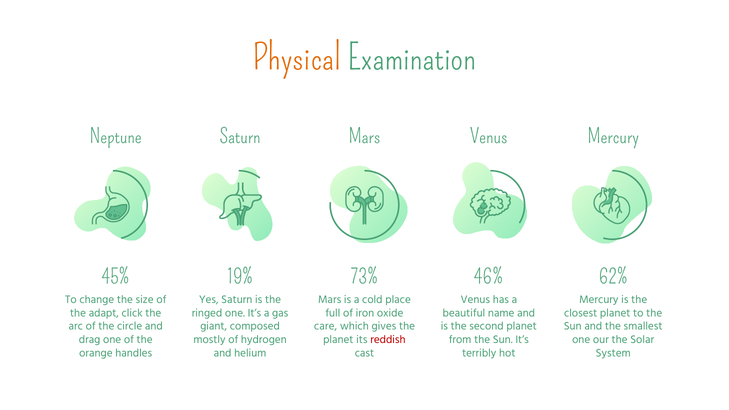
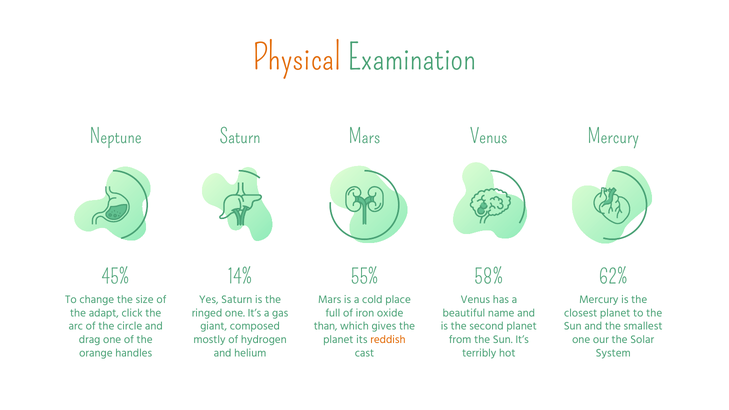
19%: 19% -> 14%
73%: 73% -> 55%
46%: 46% -> 58%
care: care -> than
reddish colour: red -> orange
